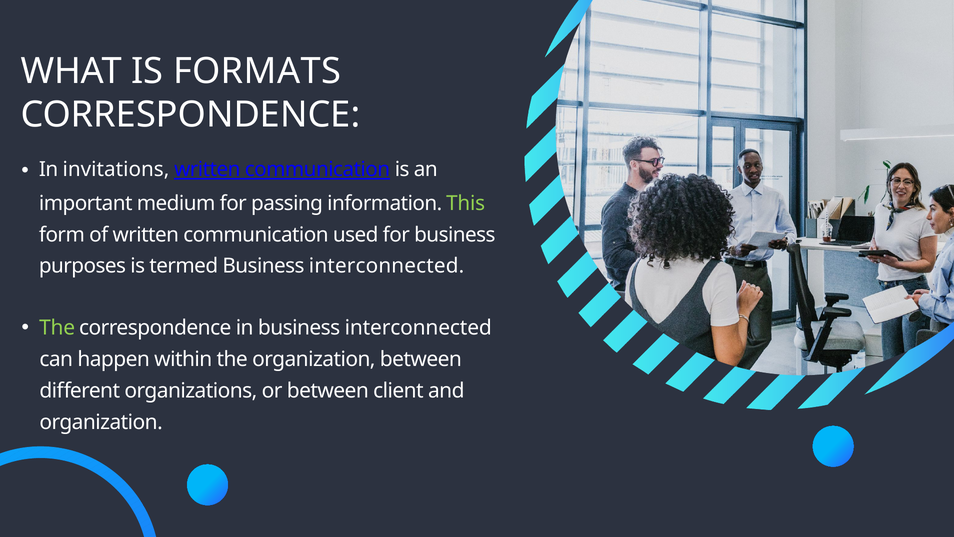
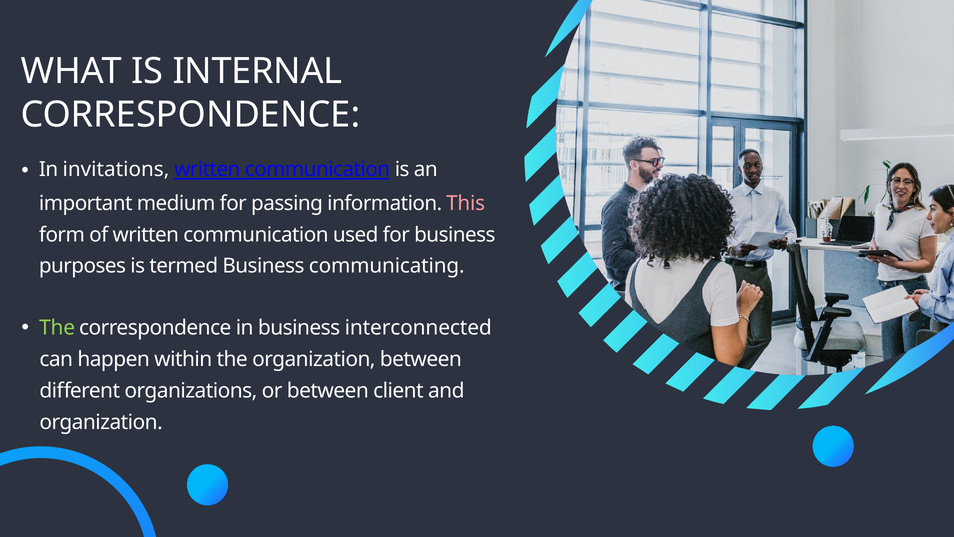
FORMATS: FORMATS -> INTERNAL
This colour: light green -> pink
termed Business interconnected: interconnected -> communicating
